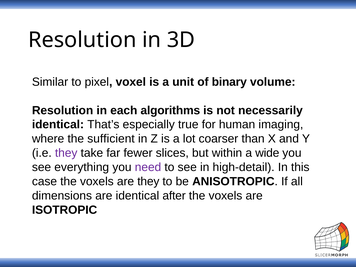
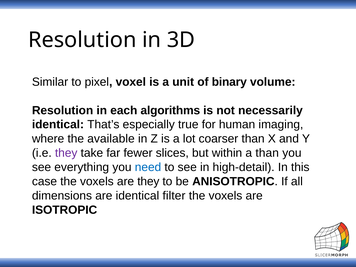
sufficient: sufficient -> available
a wide: wide -> than
need colour: purple -> blue
after: after -> filter
